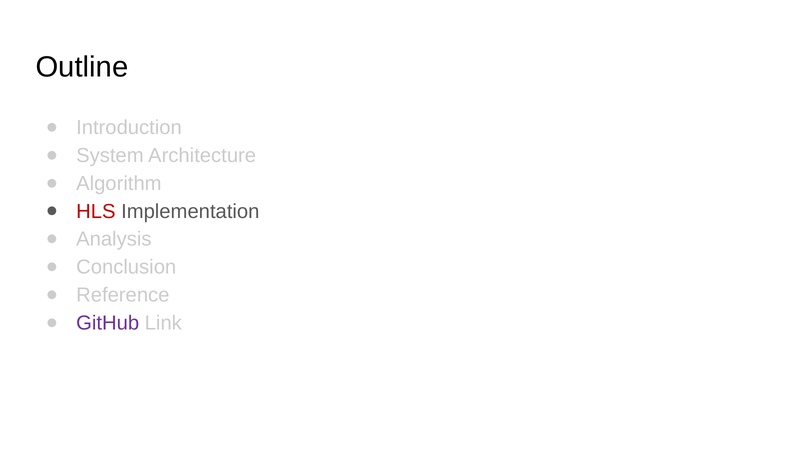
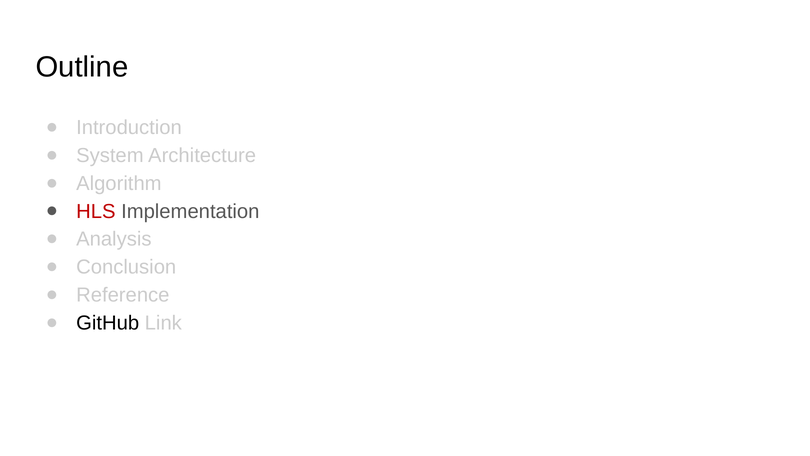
GitHub colour: purple -> black
